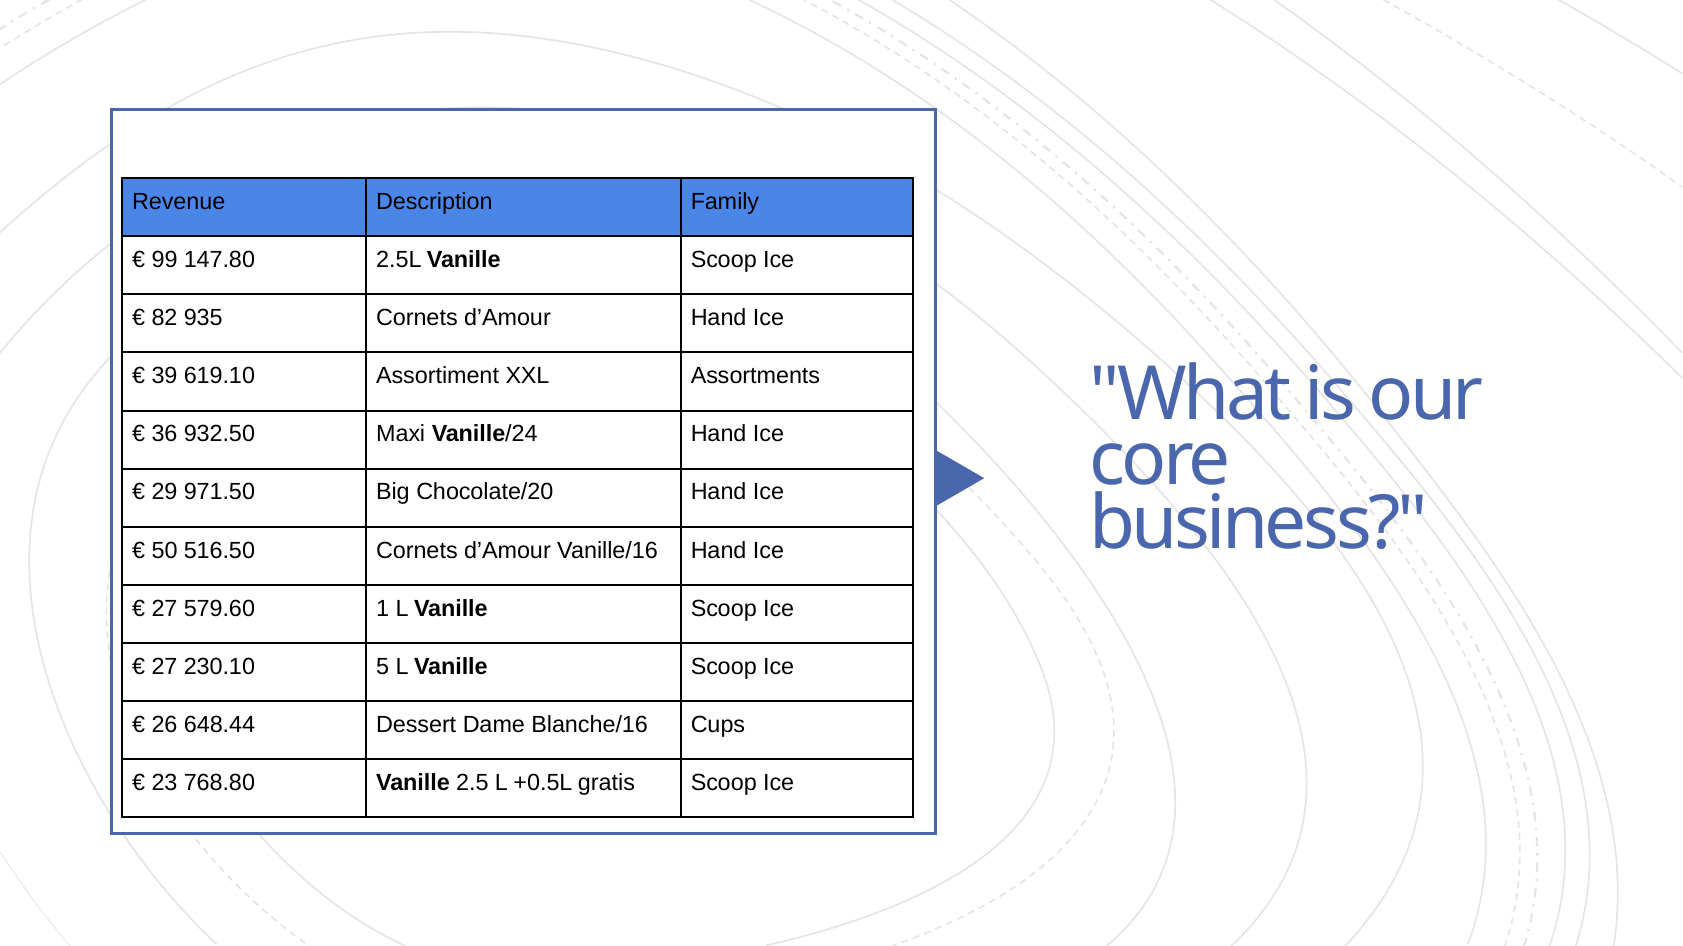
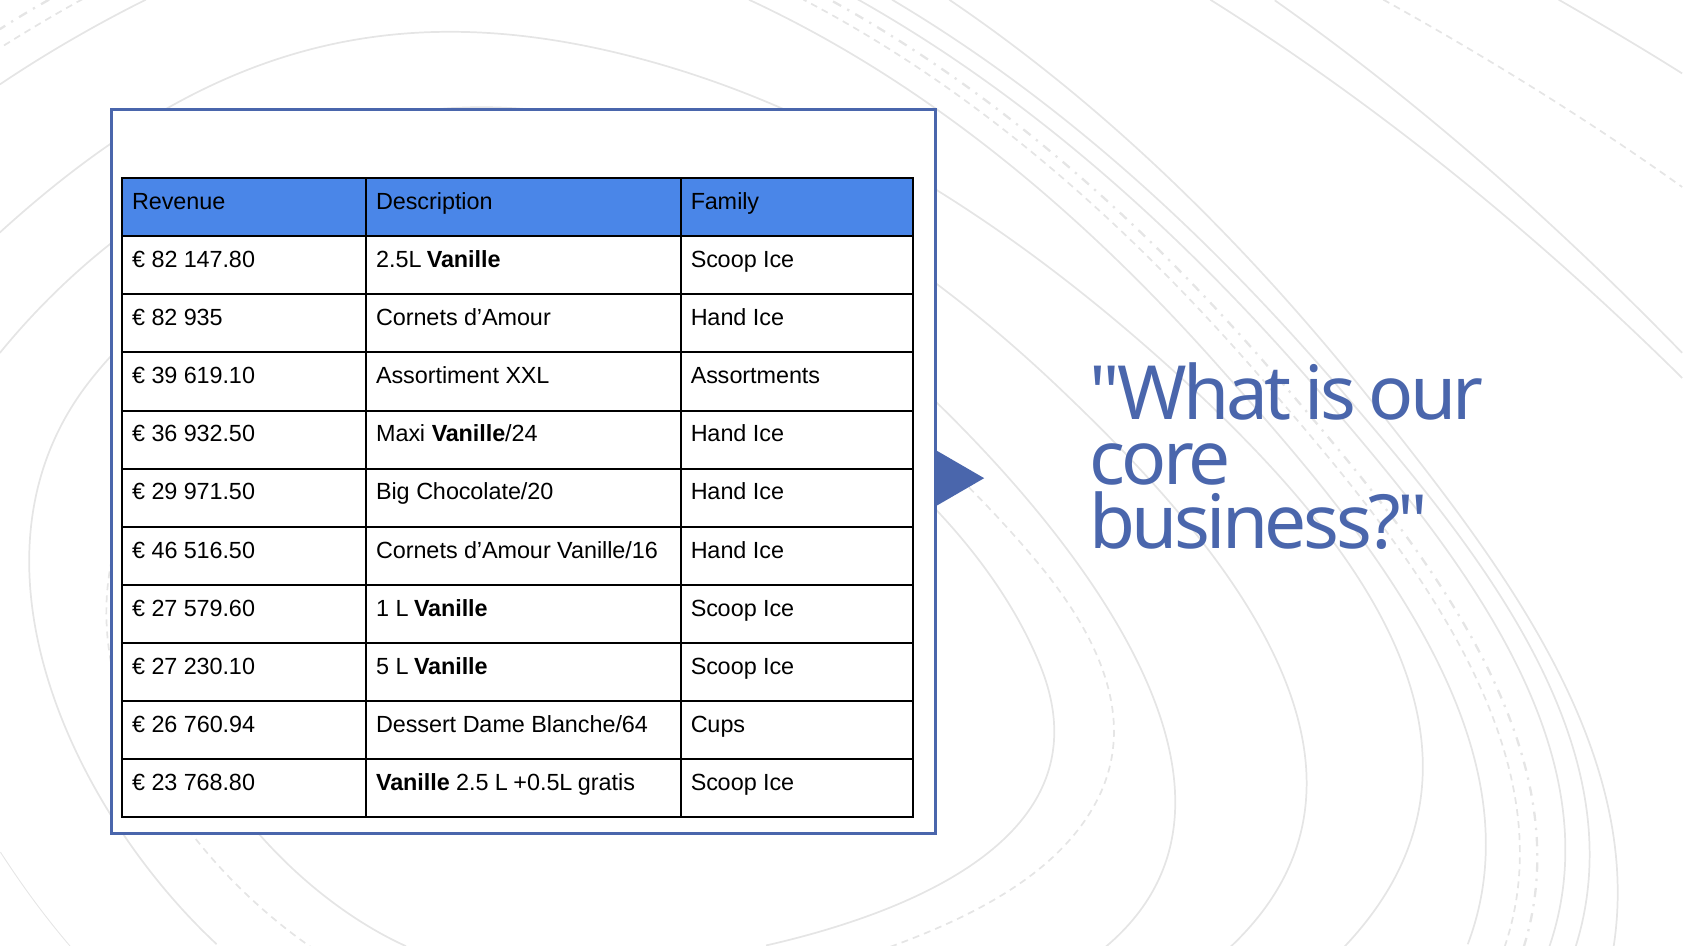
99 at (165, 260): 99 -> 82
50: 50 -> 46
648.44: 648.44 -> 760.94
Blanche/16: Blanche/16 -> Blanche/64
